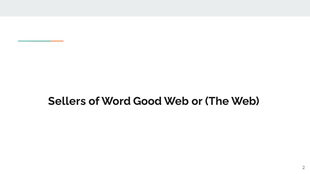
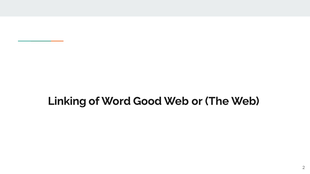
Sellers: Sellers -> Linking
